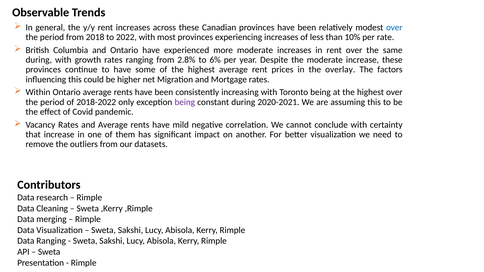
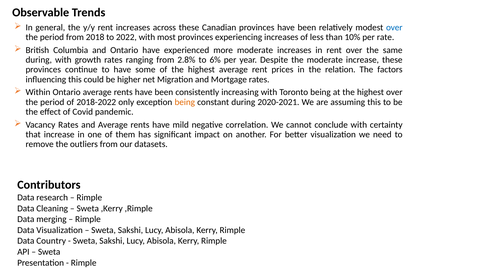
overlay: overlay -> relation
being at (185, 102) colour: purple -> orange
Data Ranging: Ranging -> Country
